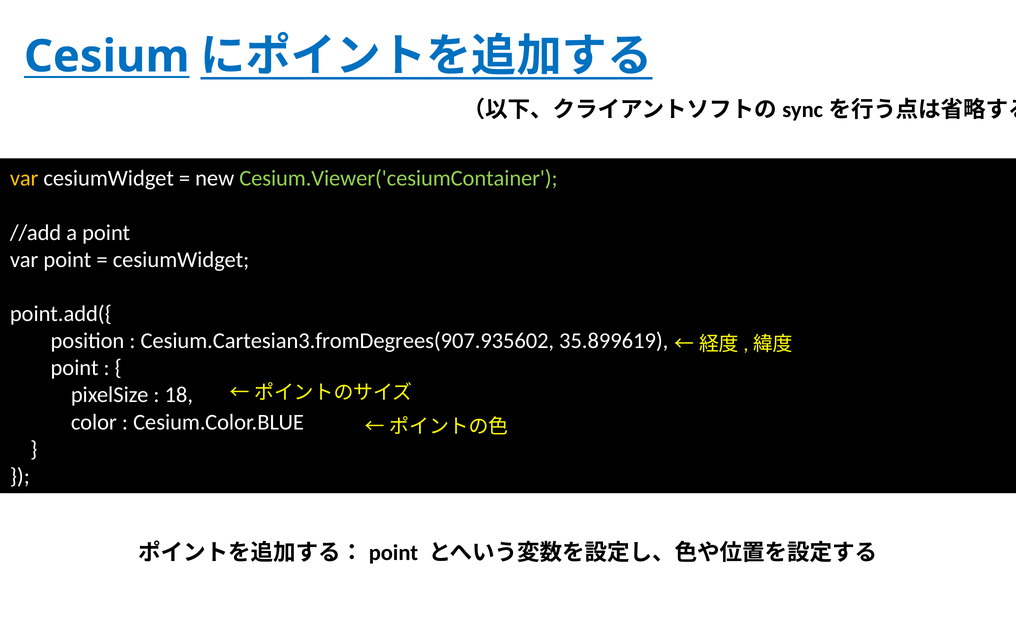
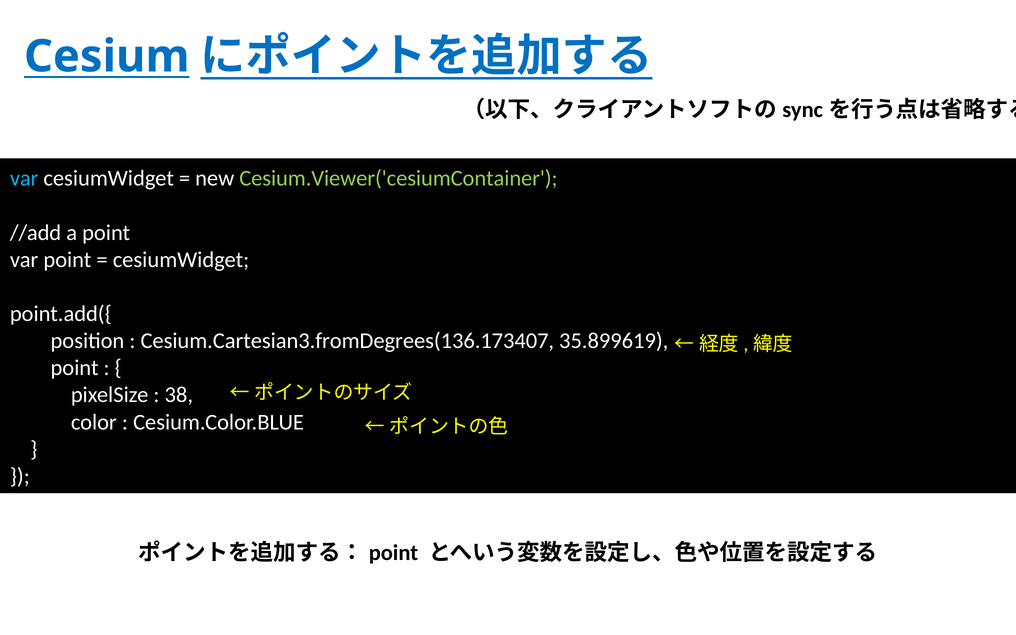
var at (24, 178) colour: yellow -> light blue
Cesium.Cartesian3.fromDegrees(907.935602: Cesium.Cartesian3.fromDegrees(907.935602 -> Cesium.Cartesian3.fromDegrees(136.173407
18: 18 -> 38
